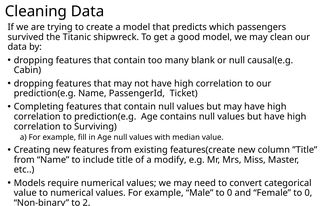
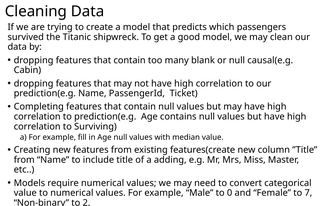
modify: modify -> adding
Female to 0: 0 -> 7
